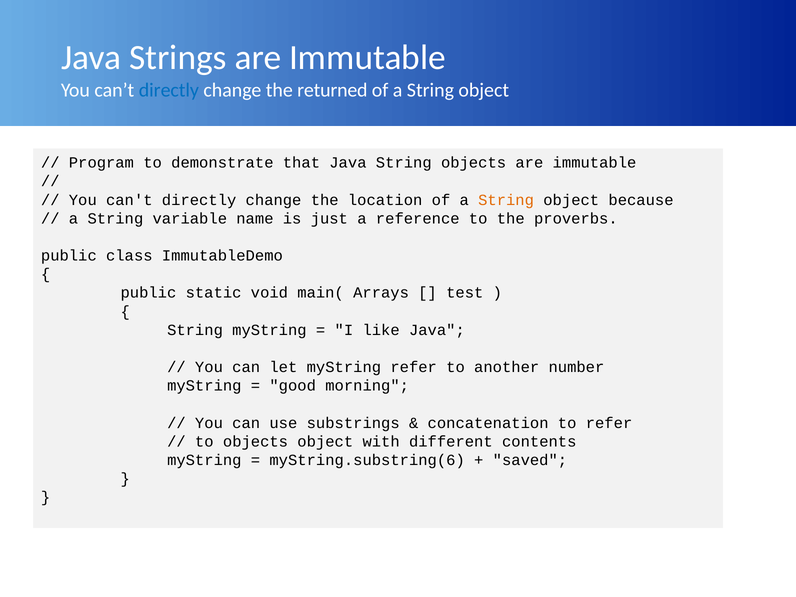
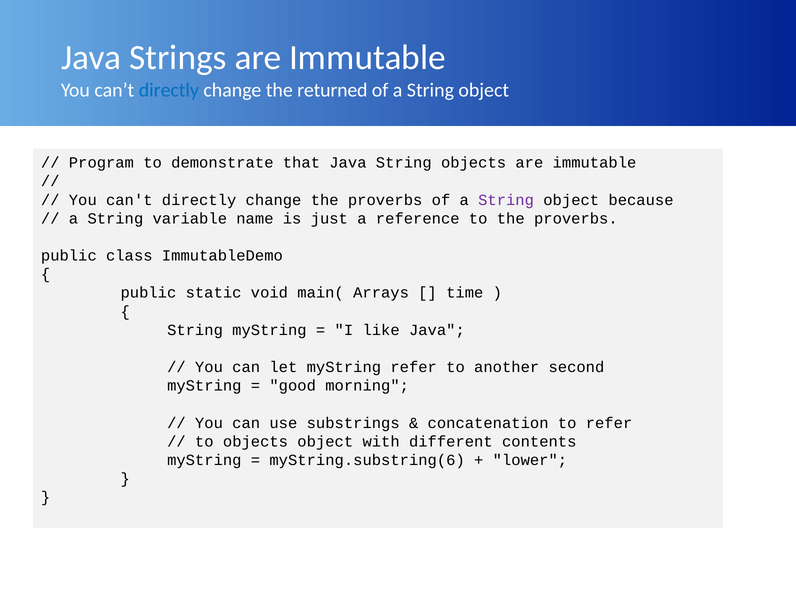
change the location: location -> proverbs
String at (506, 200) colour: orange -> purple
test: test -> time
number: number -> second
saved: saved -> lower
